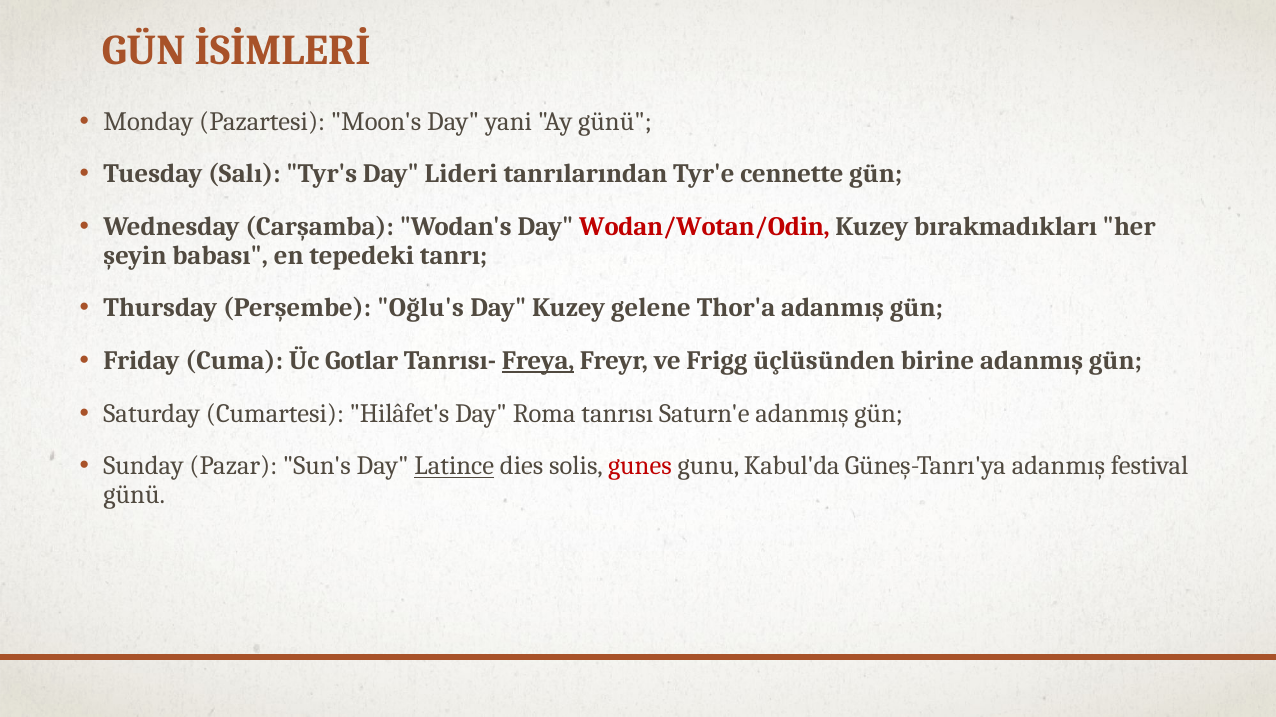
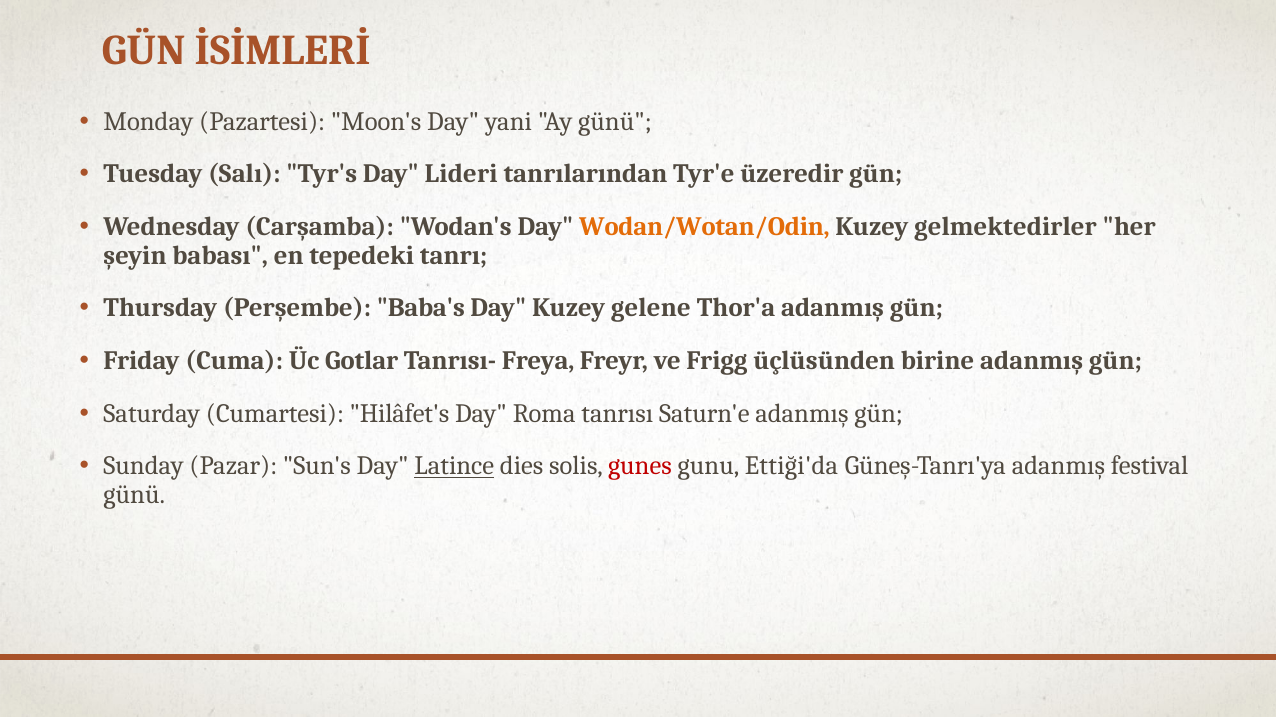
cennette: cennette -> üzeredir
Wodan/Wotan/Odin colour: red -> orange
bırakmadıkları: bırakmadıkları -> gelmektedirler
Oğlu's: Oğlu's -> Baba's
Freya underline: present -> none
Kabul'da: Kabul'da -> Ettiği'da
